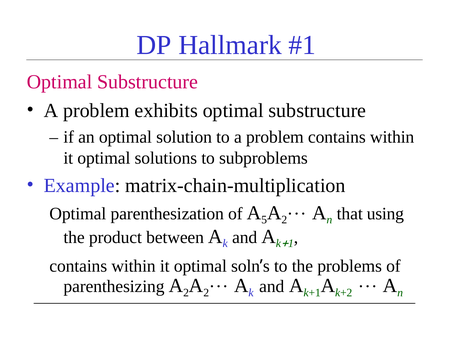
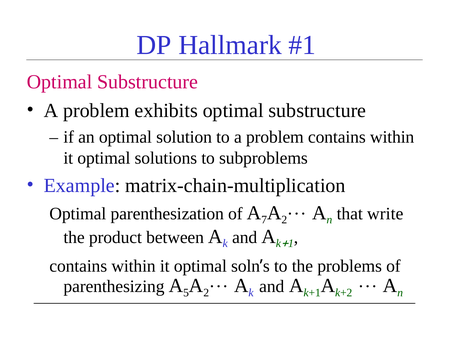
5: 5 -> 7
using: using -> write
parenthesizing A 2: 2 -> 5
